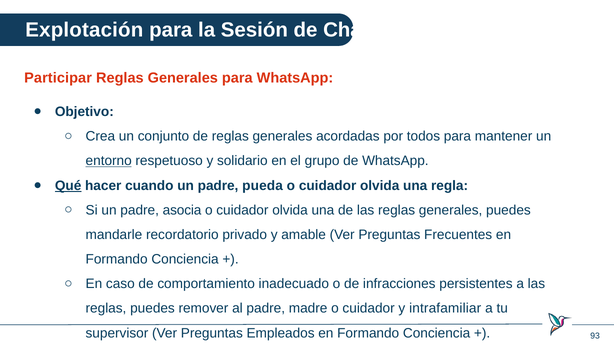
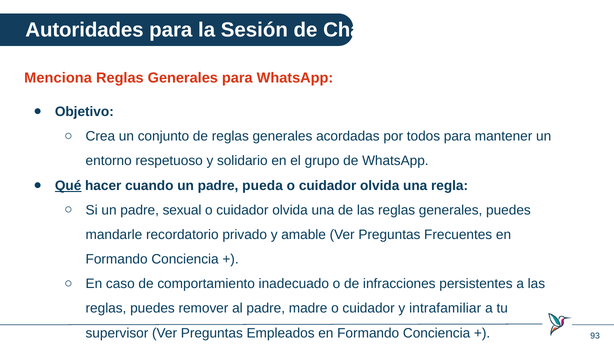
Explotación: Explotación -> Autoridades
Participar: Participar -> Menciona
entorno underline: present -> none
asocia: asocia -> sexual
